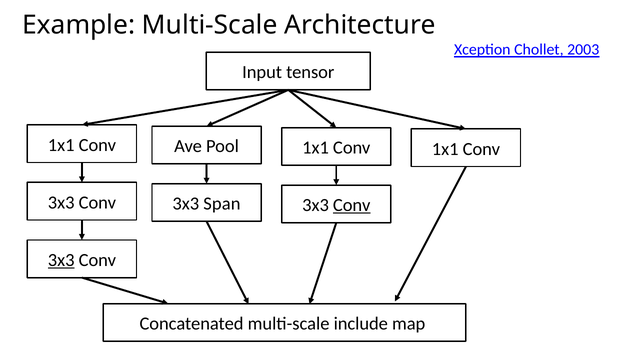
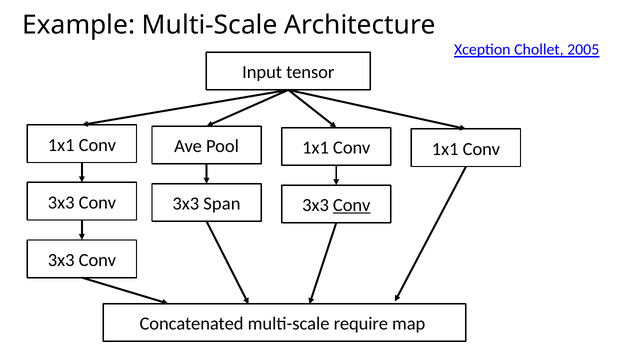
2003: 2003 -> 2005
3x3 at (61, 261) underline: present -> none
include: include -> require
